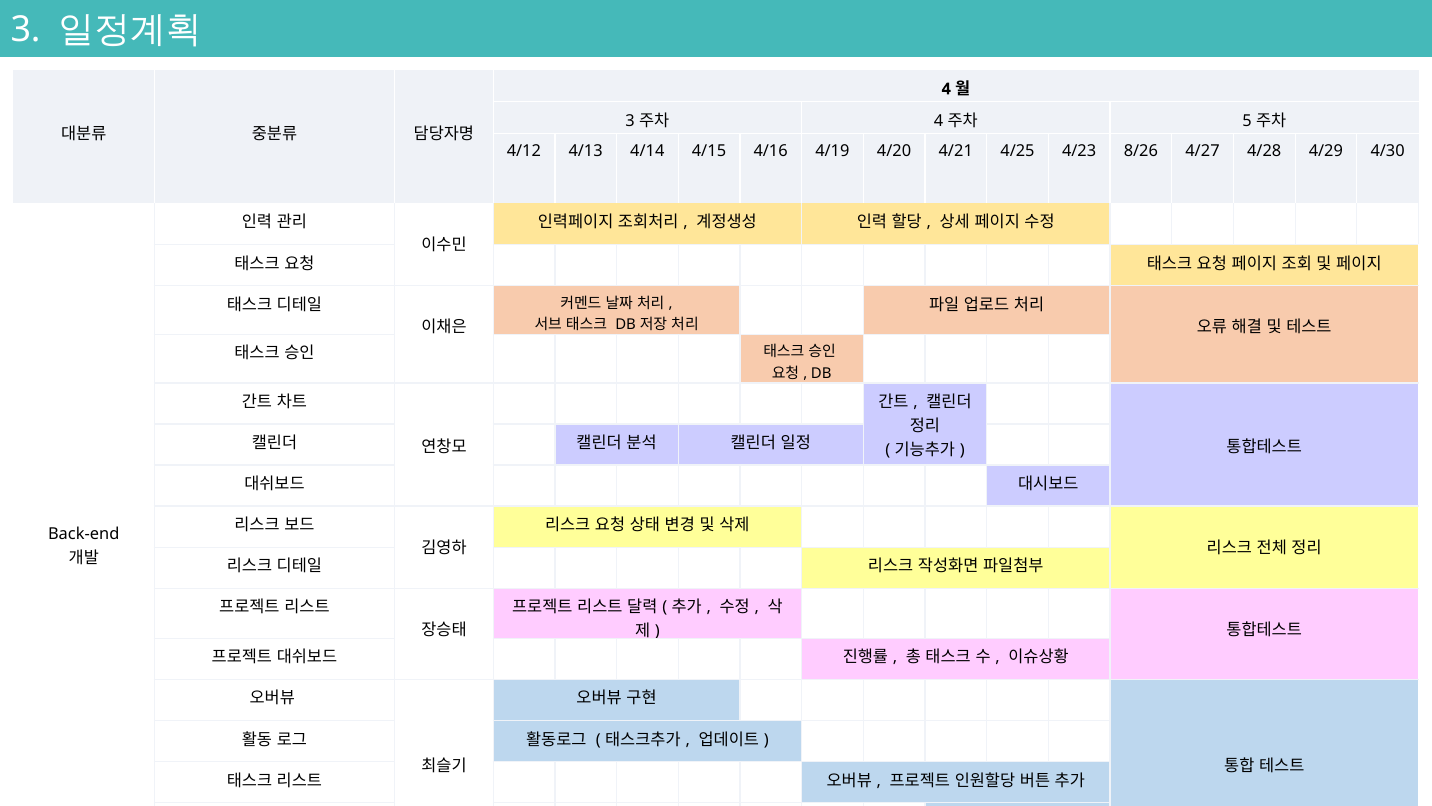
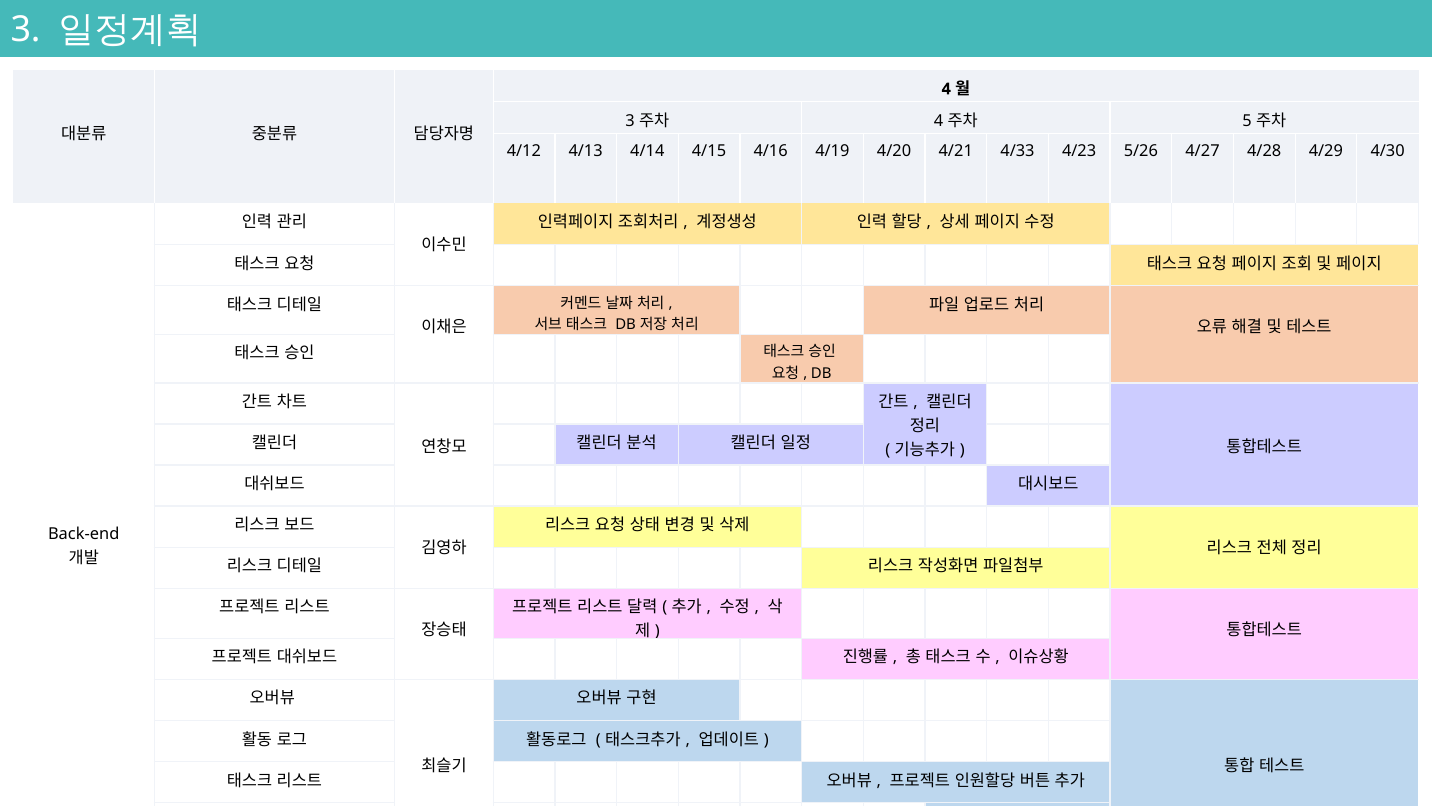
4/25: 4/25 -> 4/33
8/26: 8/26 -> 5/26
